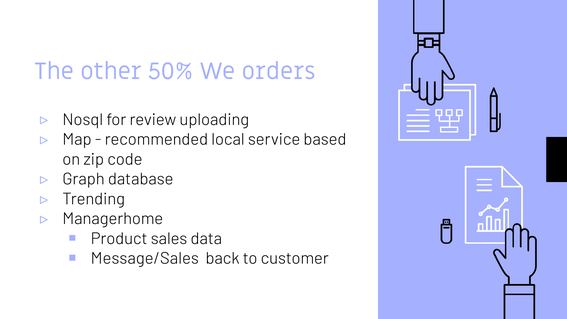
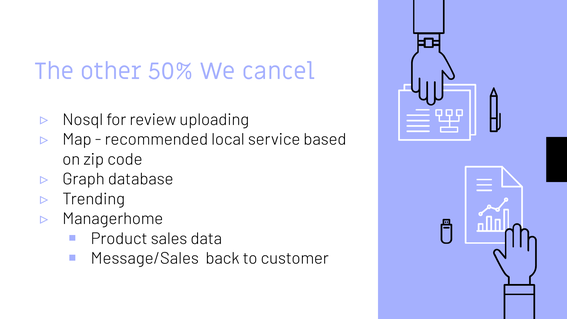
orders: orders -> cancel
